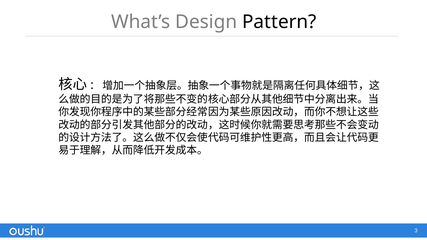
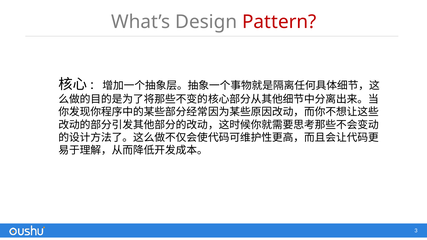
Pattern colour: black -> red
